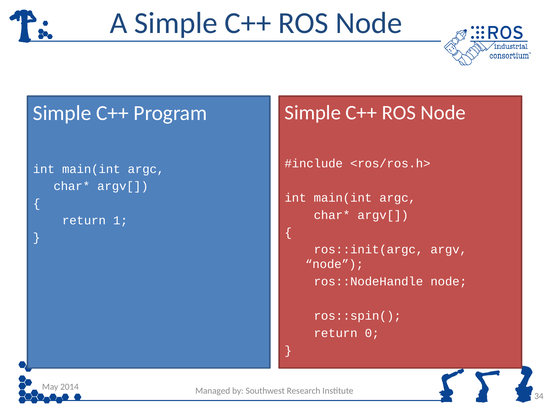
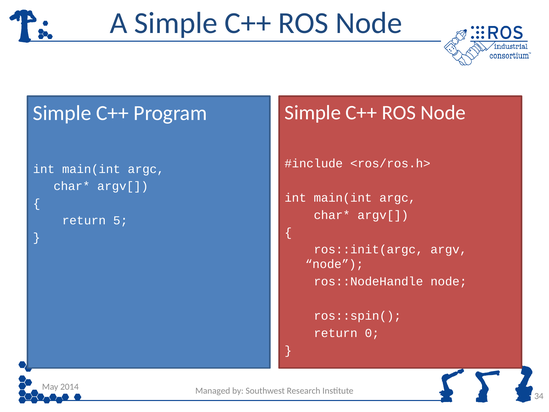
1: 1 -> 5
